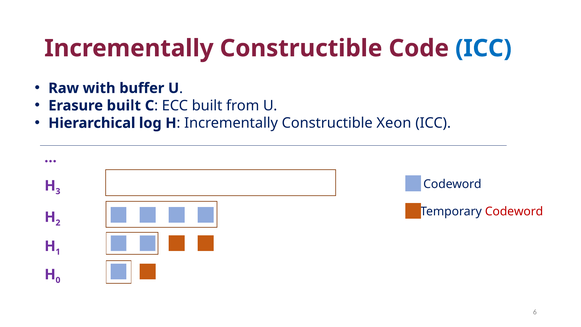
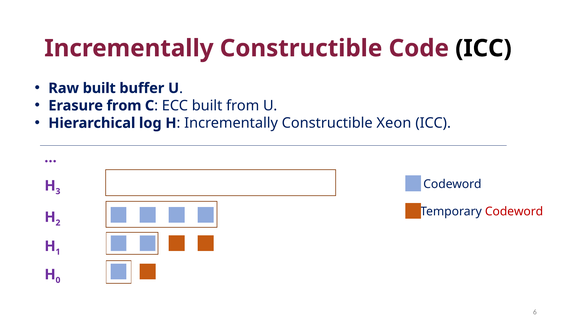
ICC at (483, 48) colour: blue -> black
Raw with: with -> built
Erasure built: built -> from
